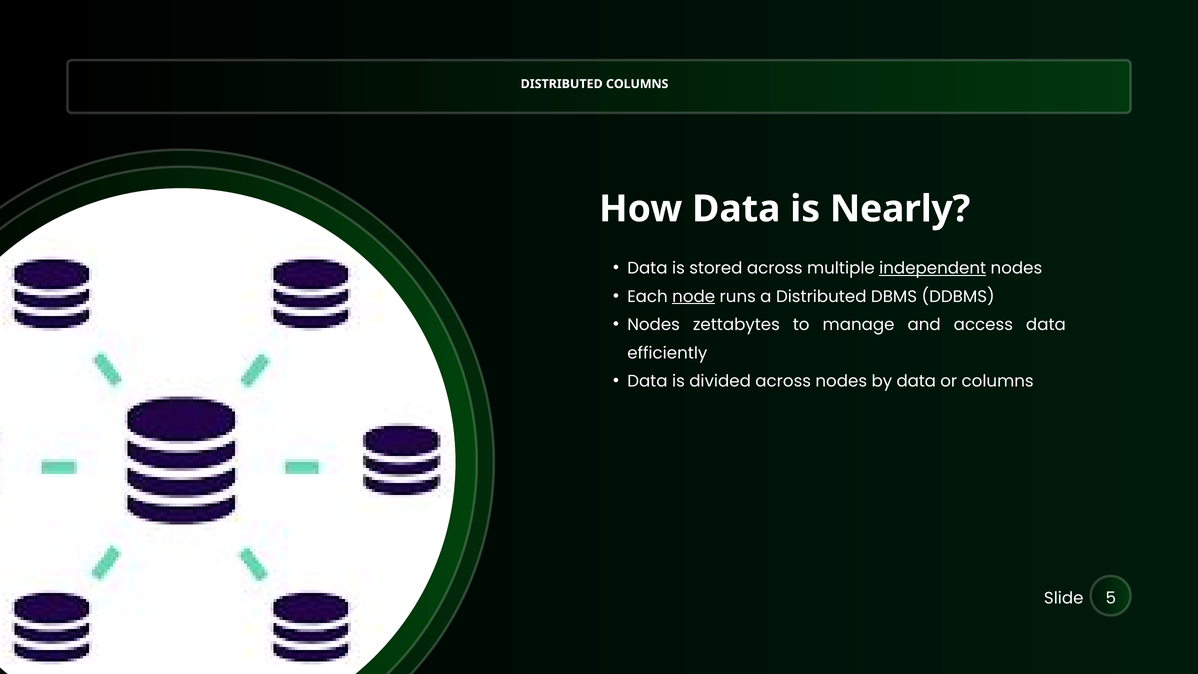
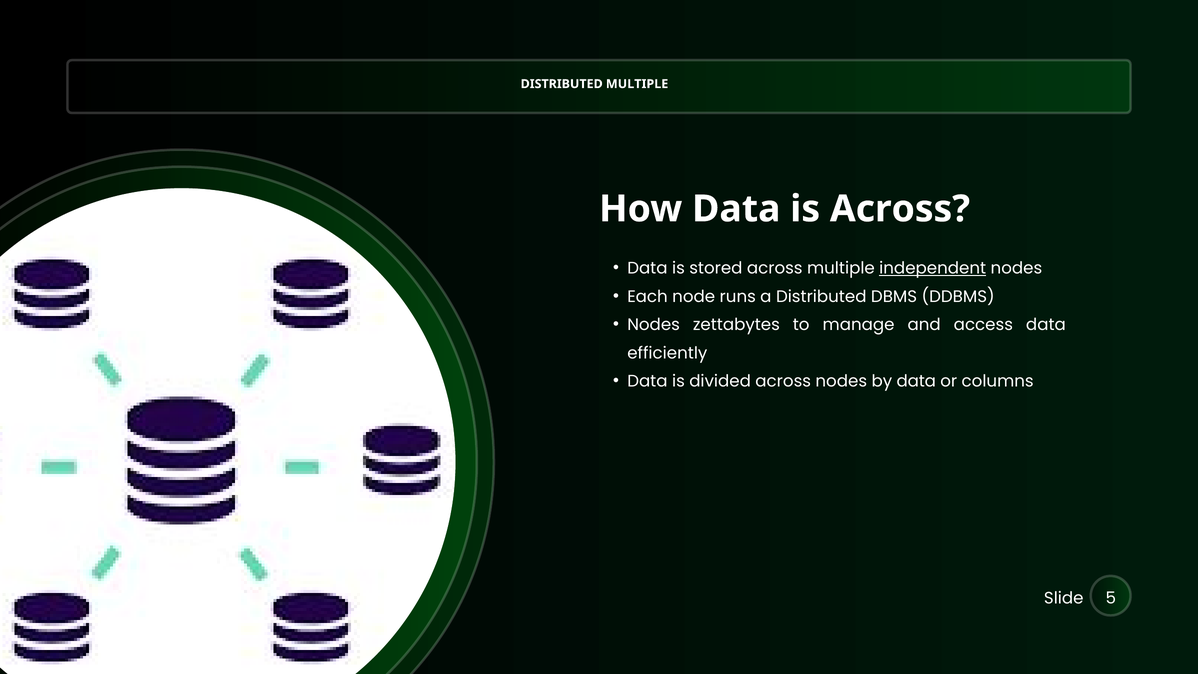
DISTRIBUTED COLUMNS: COLUMNS -> MULTIPLE
is Nearly: Nearly -> Across
node underline: present -> none
